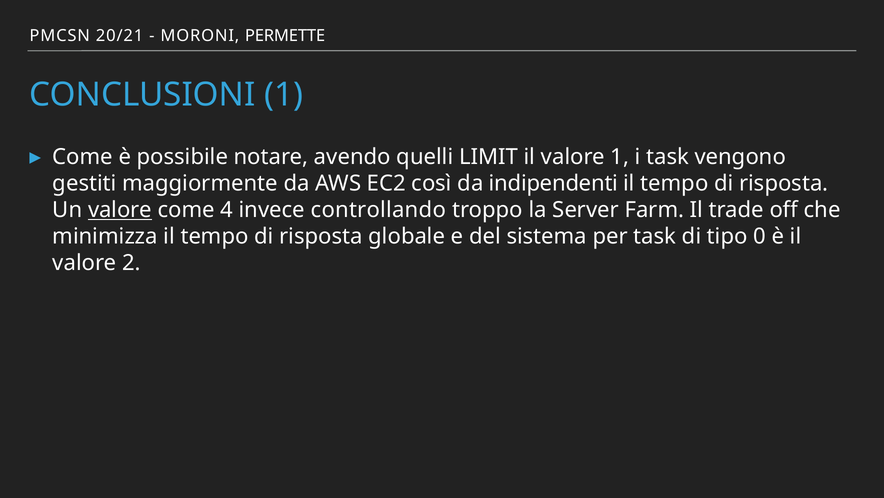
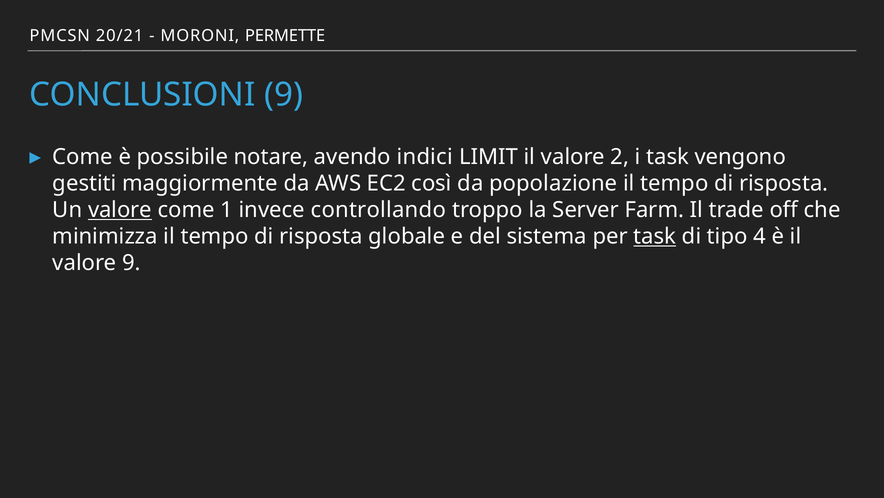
CONCLUSIONI 1: 1 -> 9
quelli: quelli -> indici
valore 1: 1 -> 2
indipendenti: indipendenti -> popolazione
4: 4 -> 1
task at (655, 236) underline: none -> present
0: 0 -> 4
valore 2: 2 -> 9
